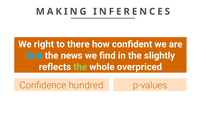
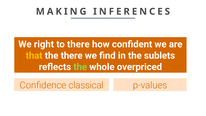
that colour: light blue -> yellow
the news: news -> there
slightly: slightly -> sublets
hundred: hundred -> classical
